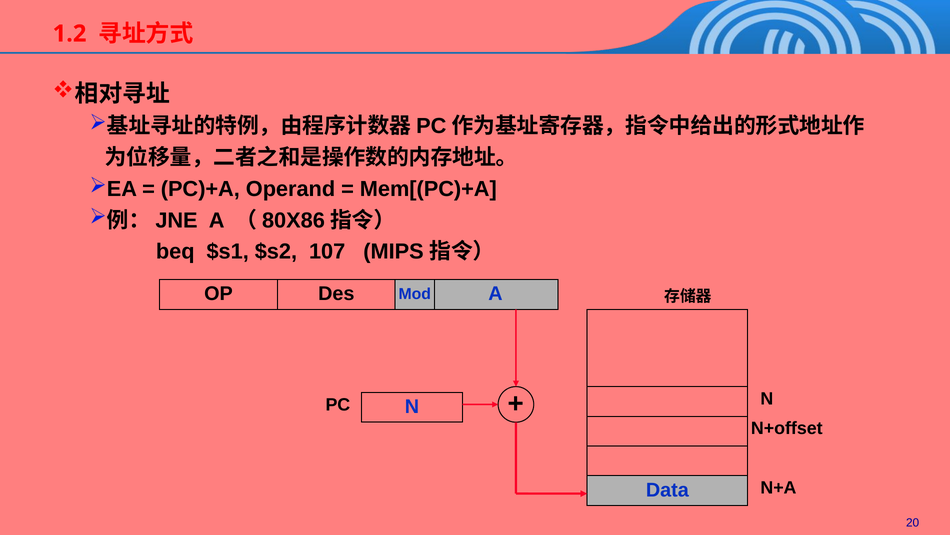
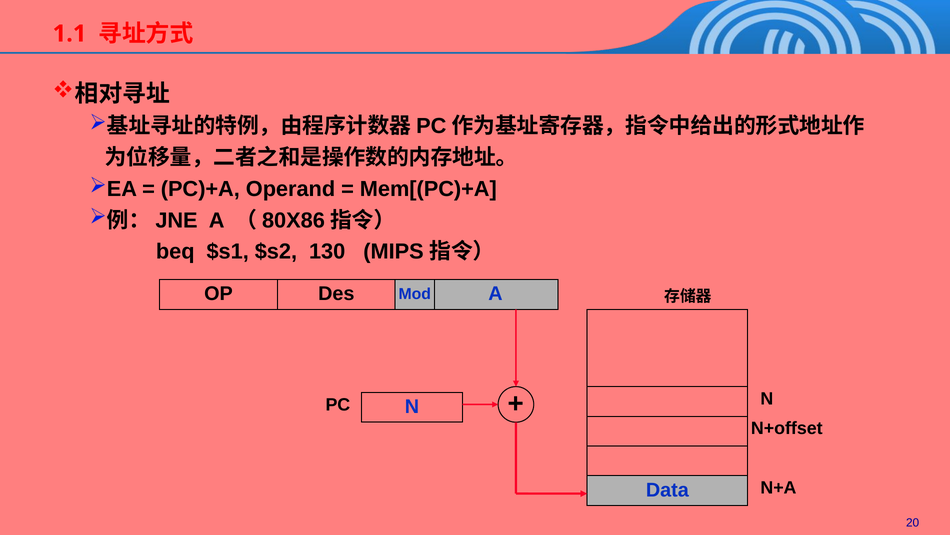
1.2: 1.2 -> 1.1
107: 107 -> 130
